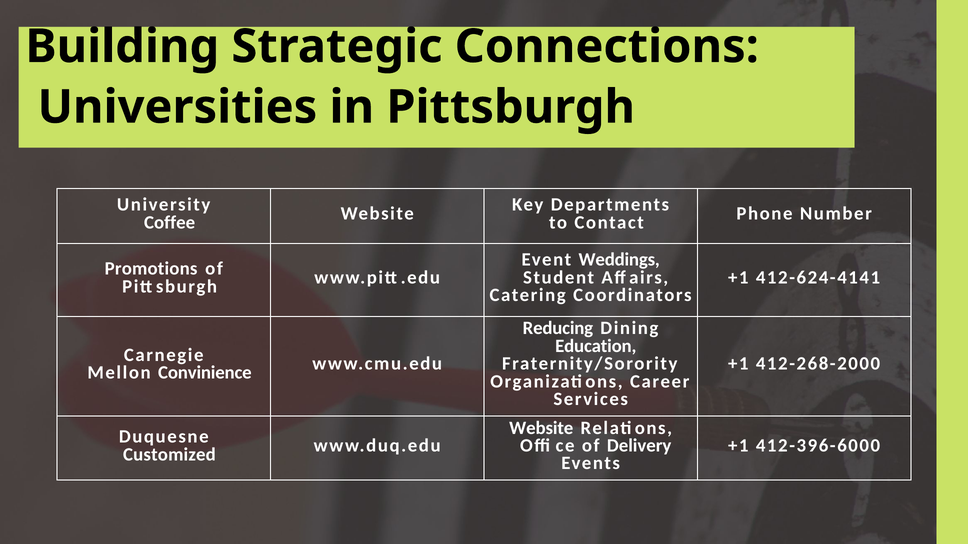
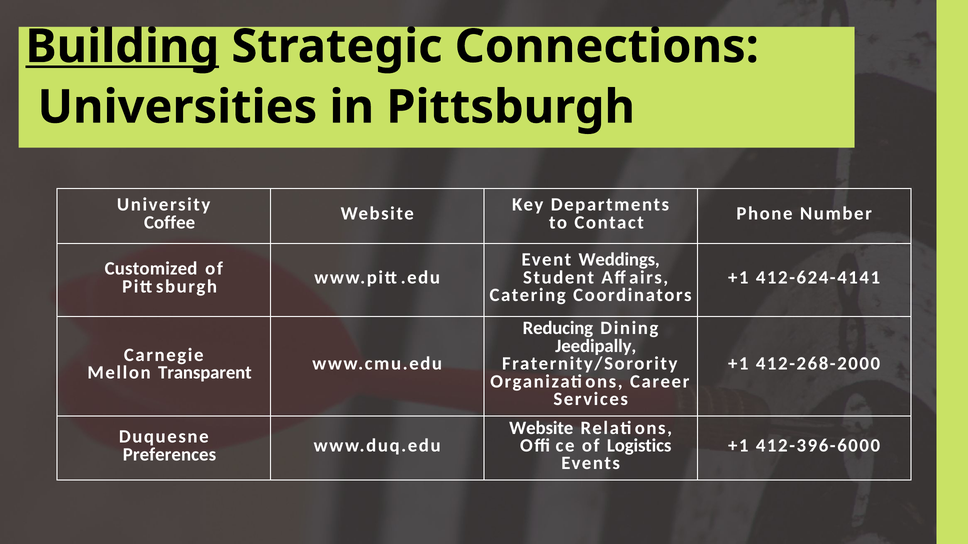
Building underline: none -> present
Promotions: Promotions -> Customized
Education: Education -> Jeedipally
Convinience: Convinience -> Transparent
Delivery: Delivery -> Logistics
Customized: Customized -> Preferences
